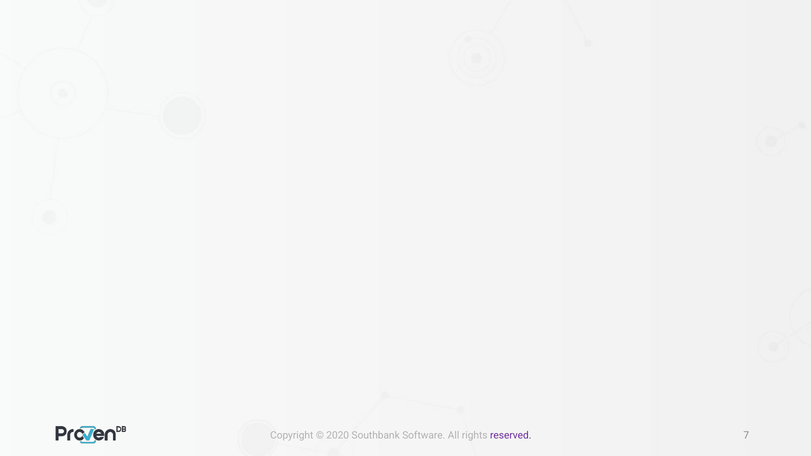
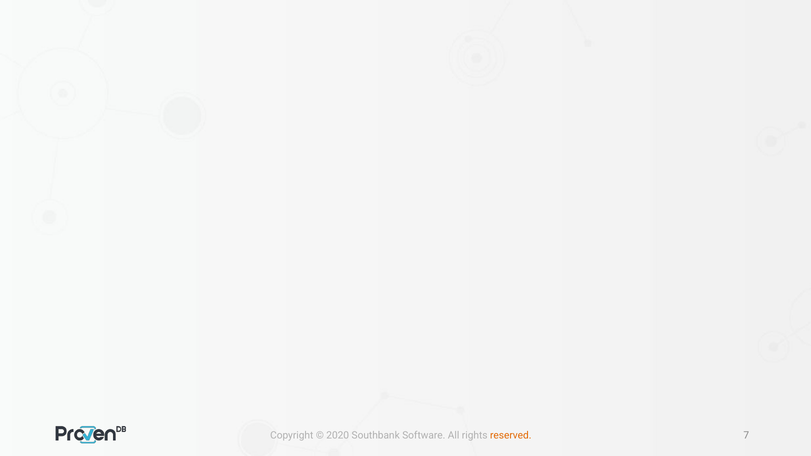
reserved colour: purple -> orange
